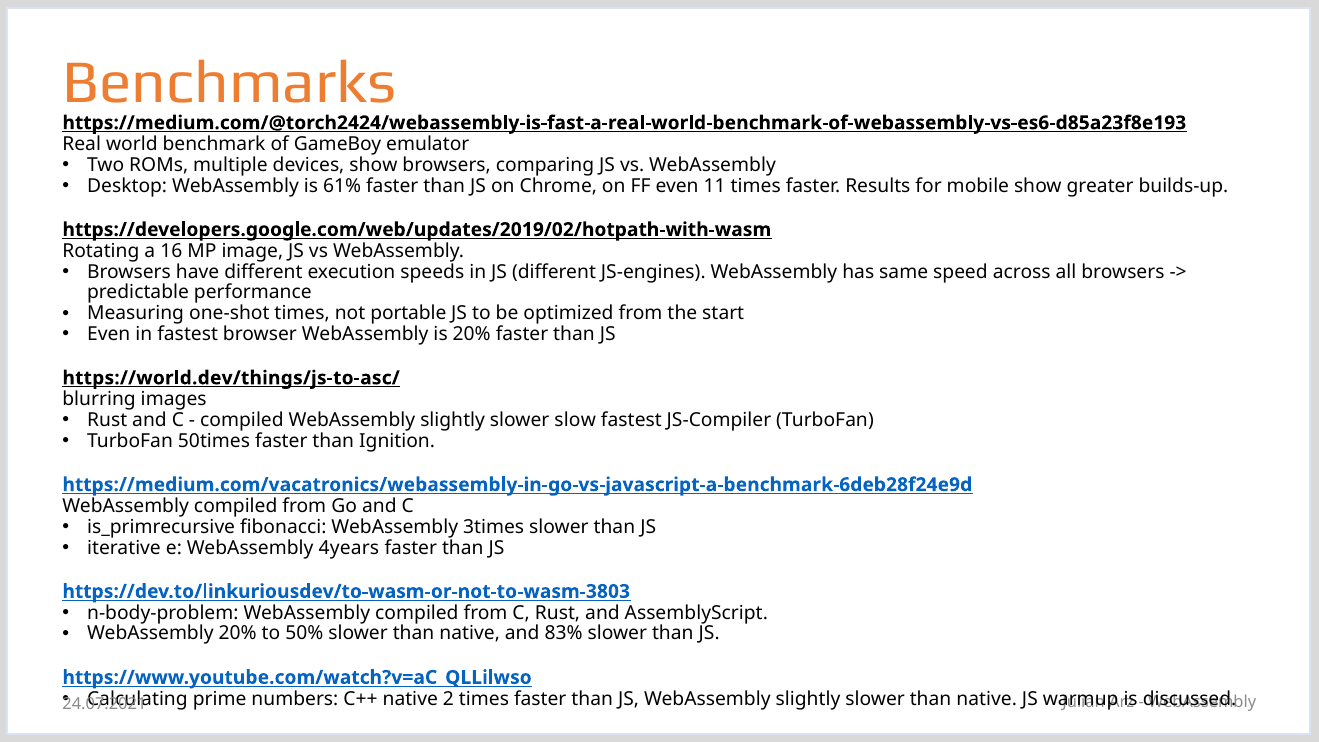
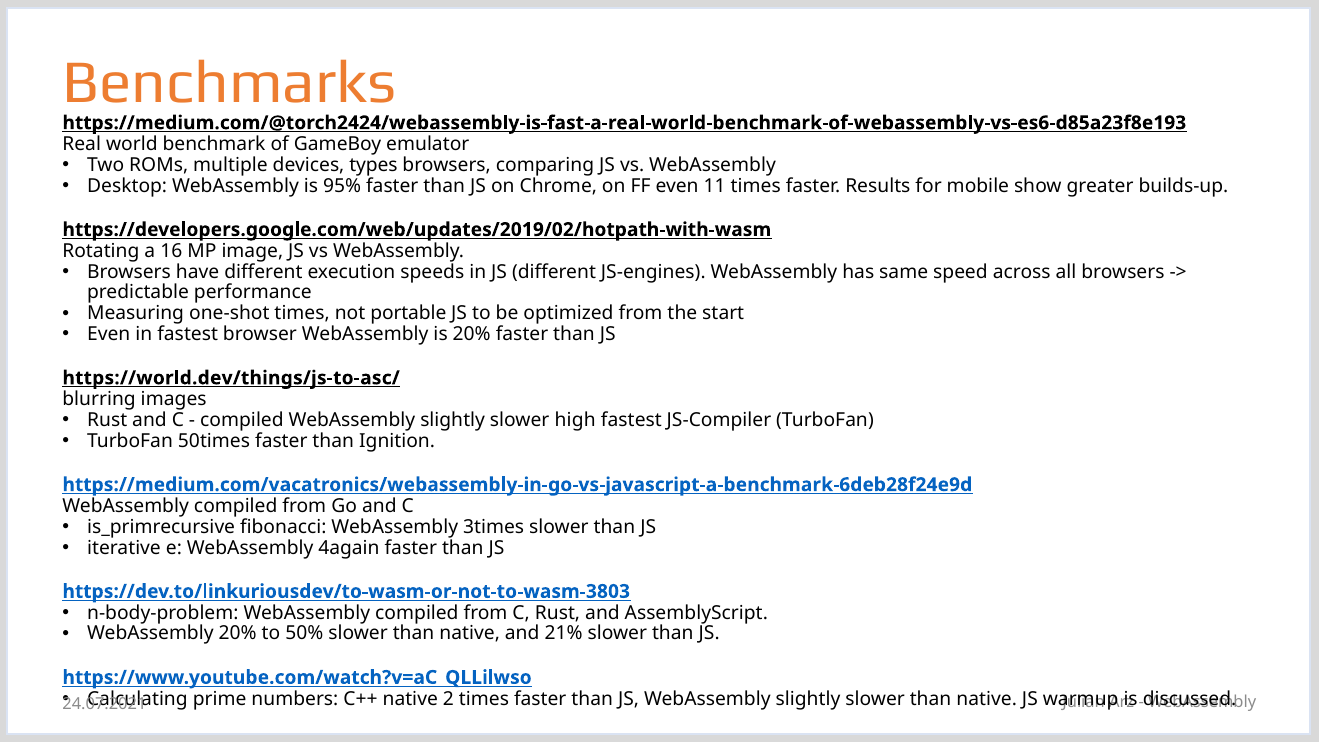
devices show: show -> types
61%: 61% -> 95%
slow: slow -> high
4years: 4years -> 4again
83%: 83% -> 21%
